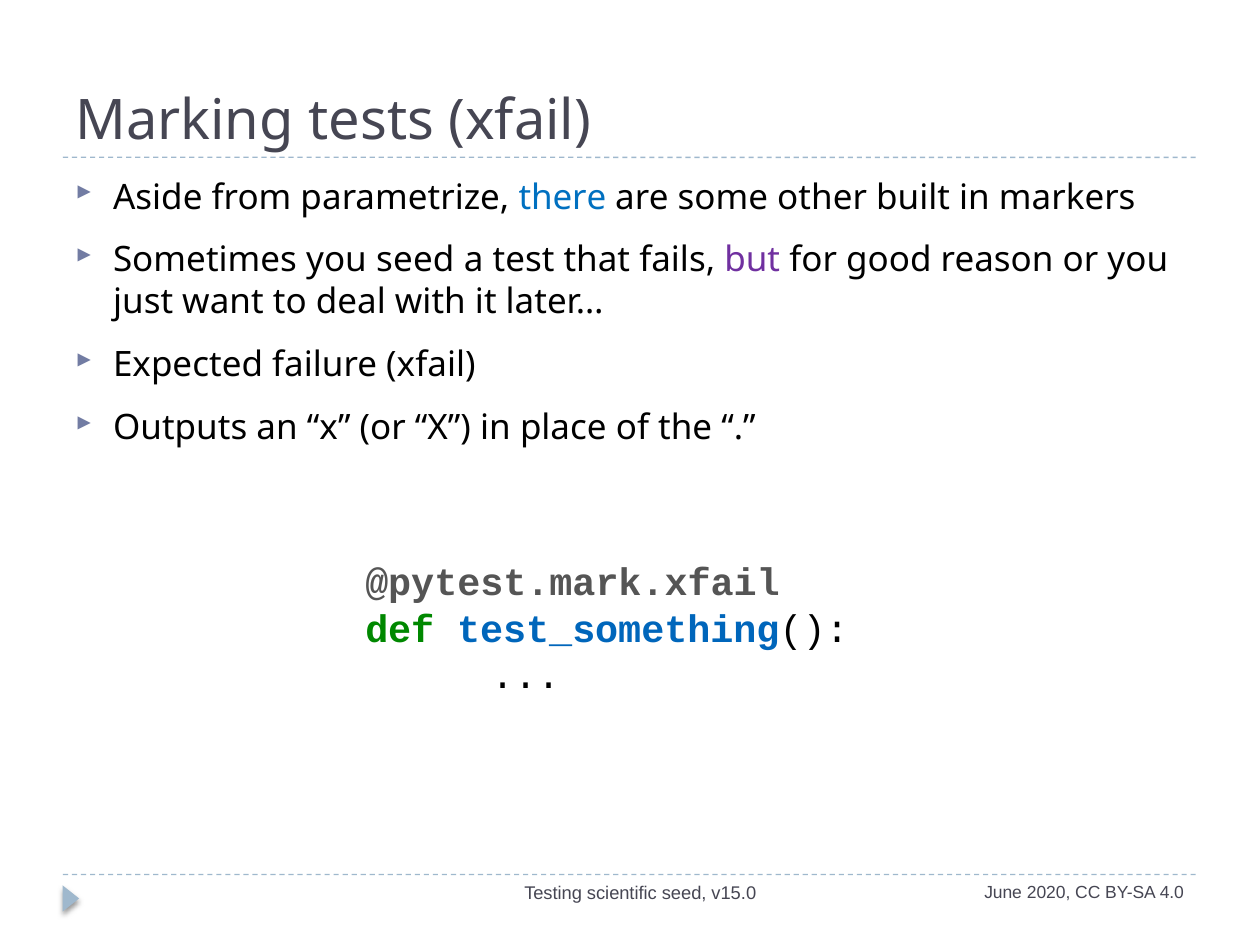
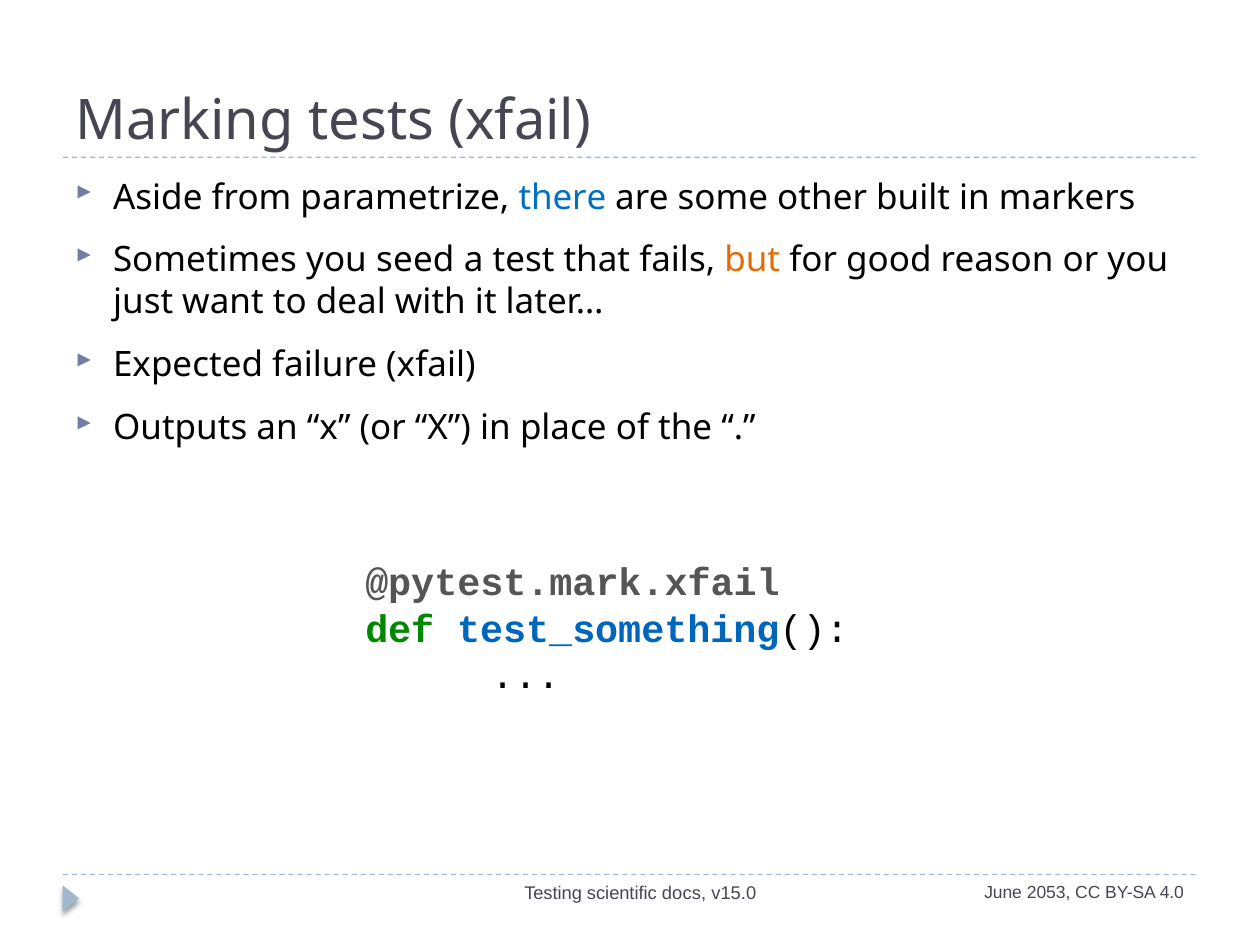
but colour: purple -> orange
2020: 2020 -> 2053
scientific seed: seed -> docs
